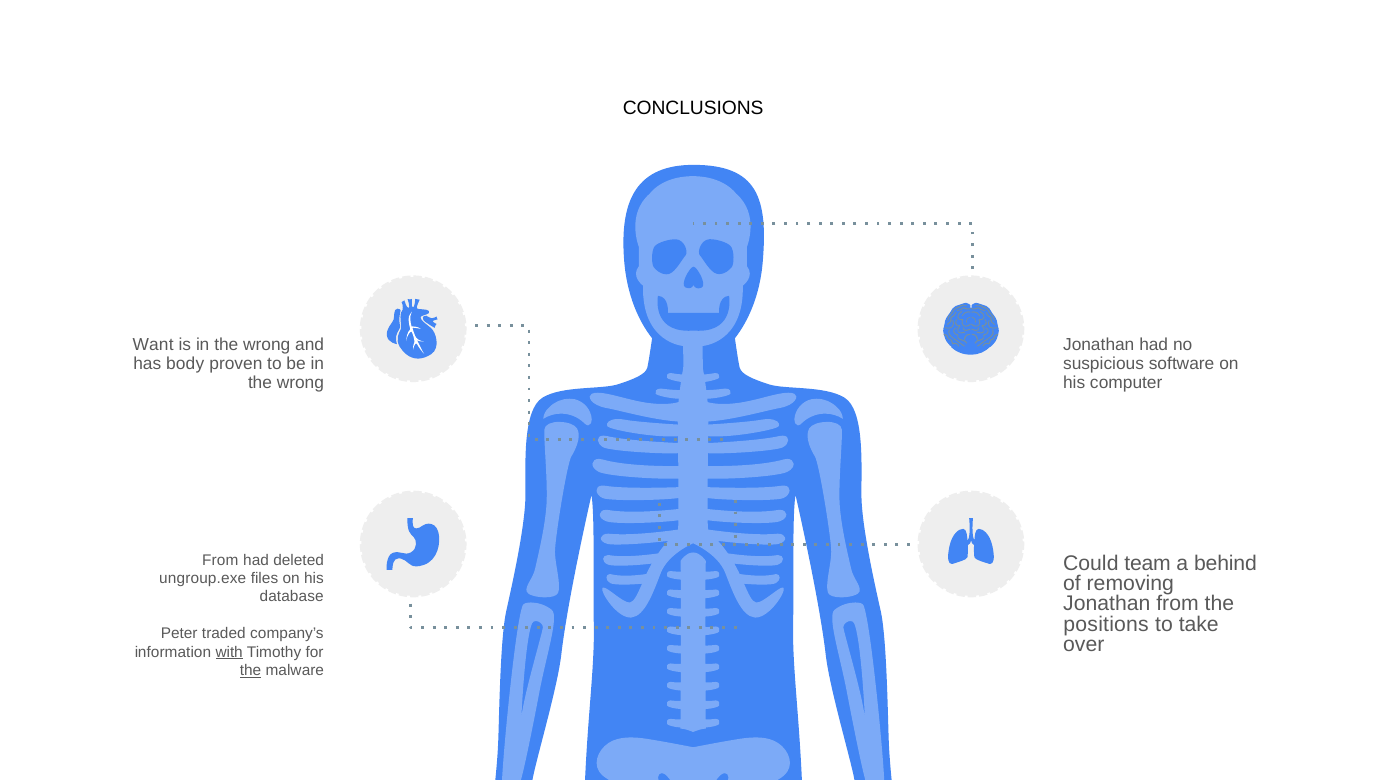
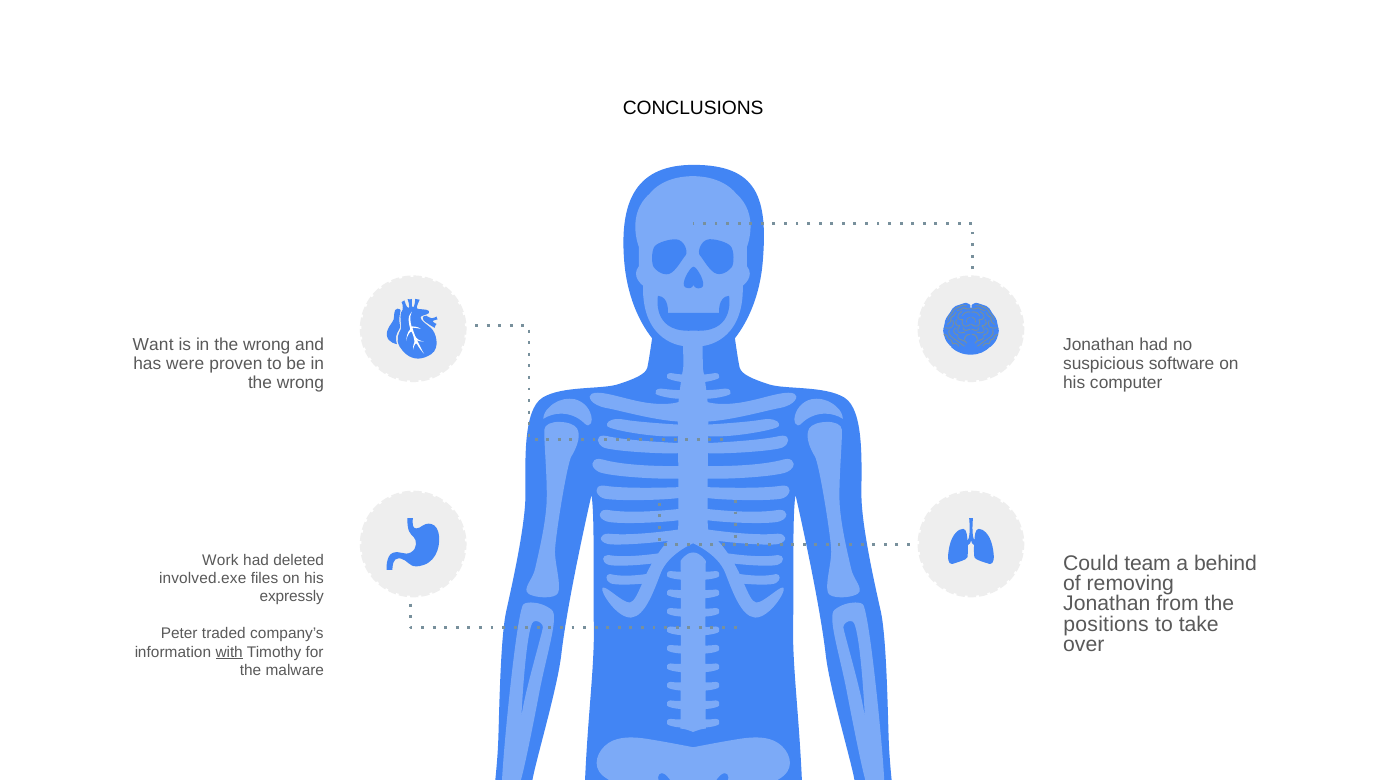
body: body -> were
From at (220, 560): From -> Work
ungroup.exe: ungroup.exe -> involved.exe
database: database -> expressly
the at (251, 671) underline: present -> none
